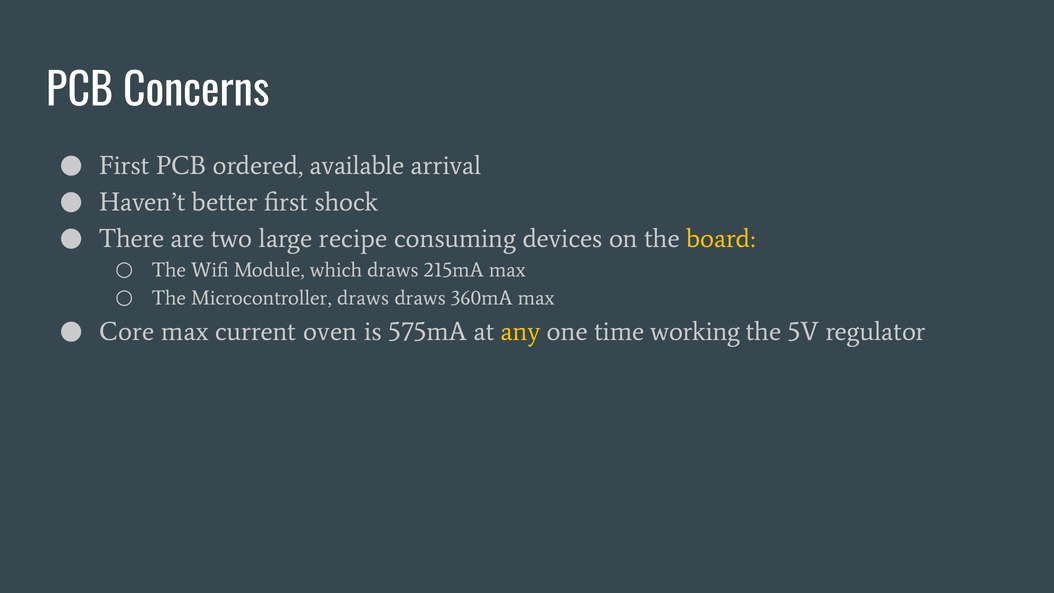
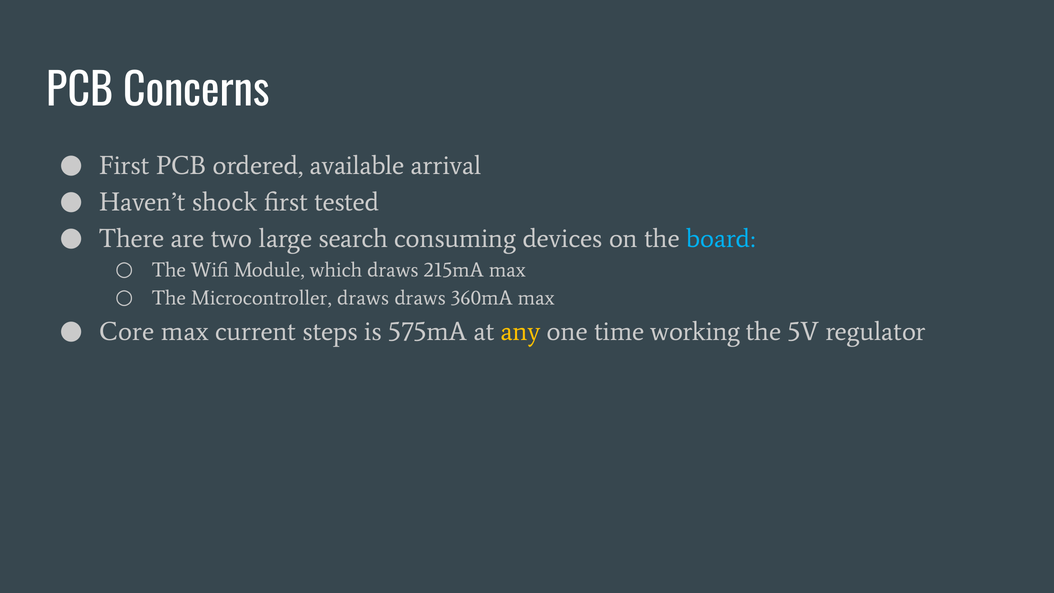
better: better -> shock
shock: shock -> tested
recipe: recipe -> search
board colour: yellow -> light blue
oven: oven -> steps
